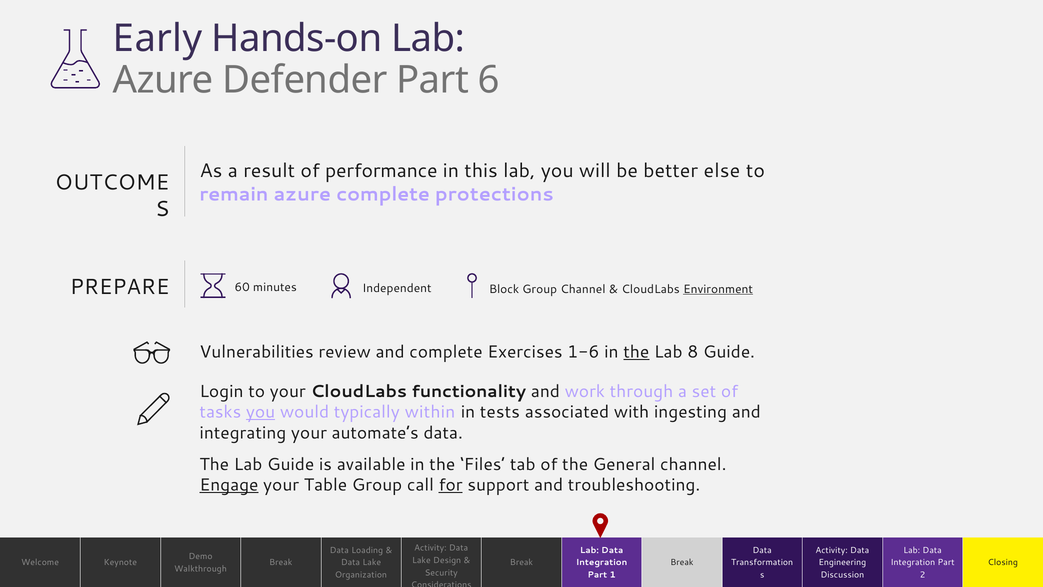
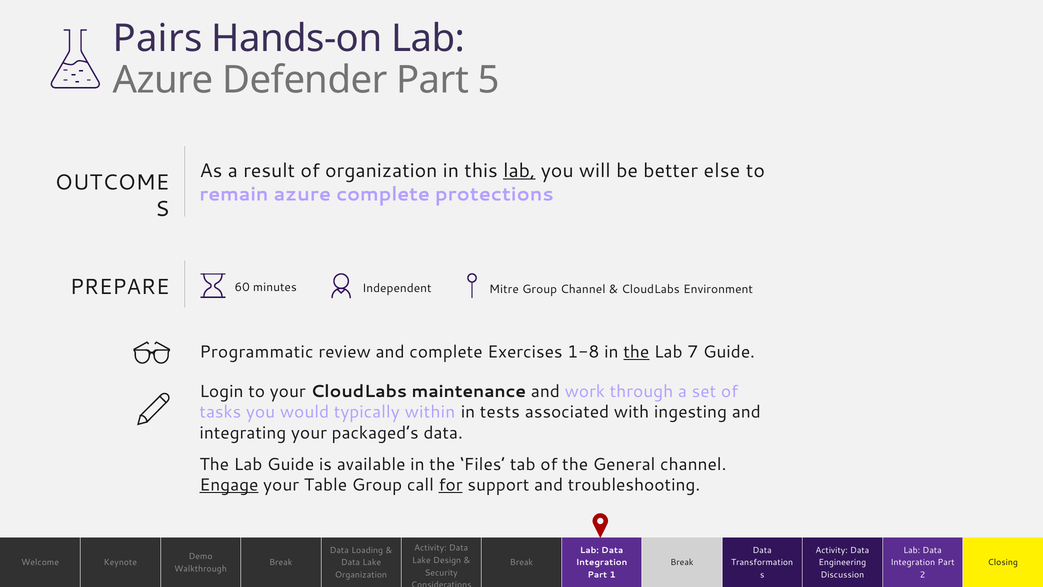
Early: Early -> Pairs
6: 6 -> 5
of performance: performance -> organization
lab at (519, 171) underline: none -> present
Block: Block -> Mitre
Environment underline: present -> none
Vulnerabilities: Vulnerabilities -> Programmatic
1-6: 1-6 -> 1-8
8: 8 -> 7
functionality: functionality -> maintenance
you at (261, 412) underline: present -> none
automate’s: automate’s -> packaged’s
